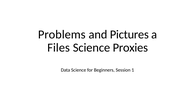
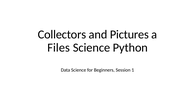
Problems: Problems -> Collectors
Proxies: Proxies -> Python
